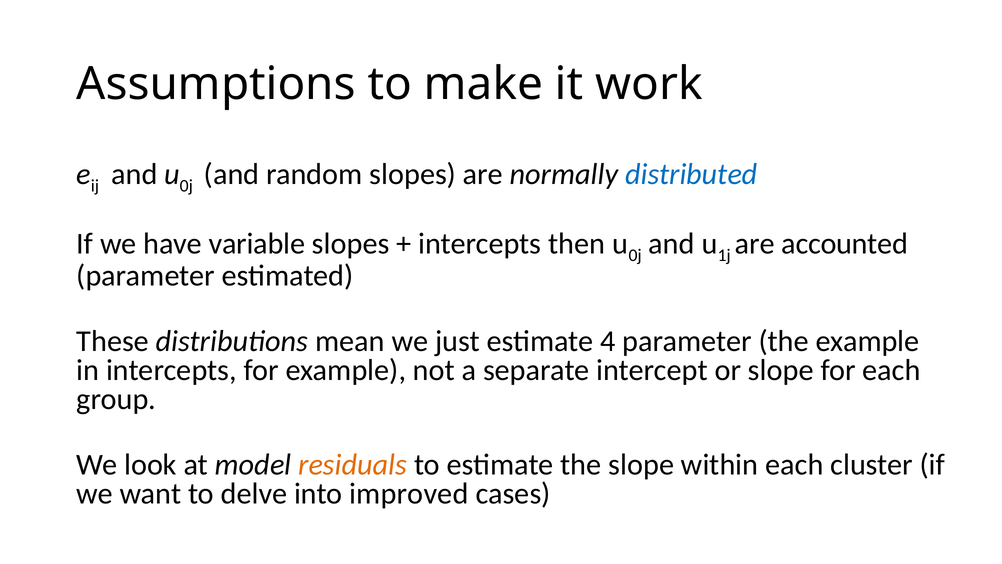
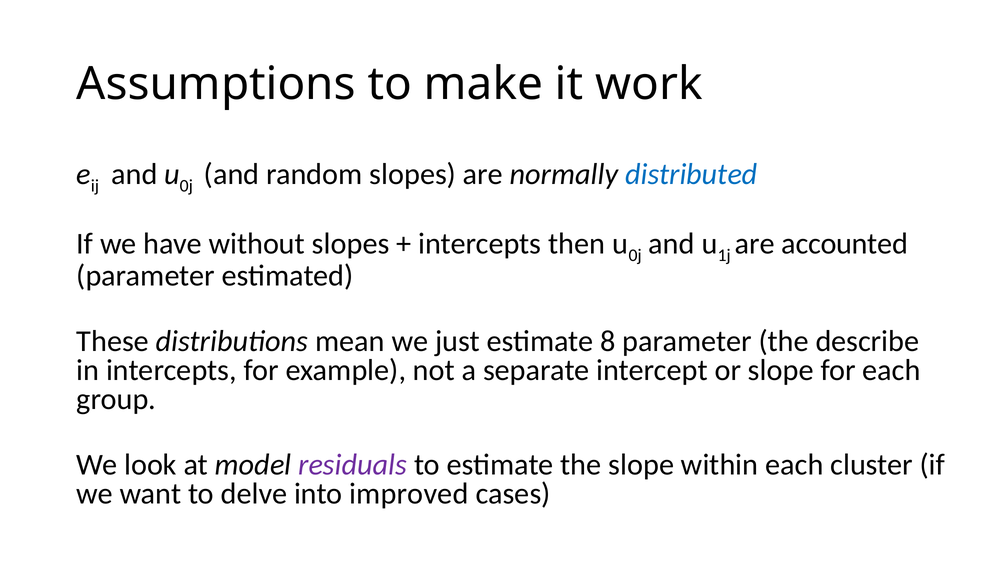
variable: variable -> without
4: 4 -> 8
the example: example -> describe
residuals colour: orange -> purple
